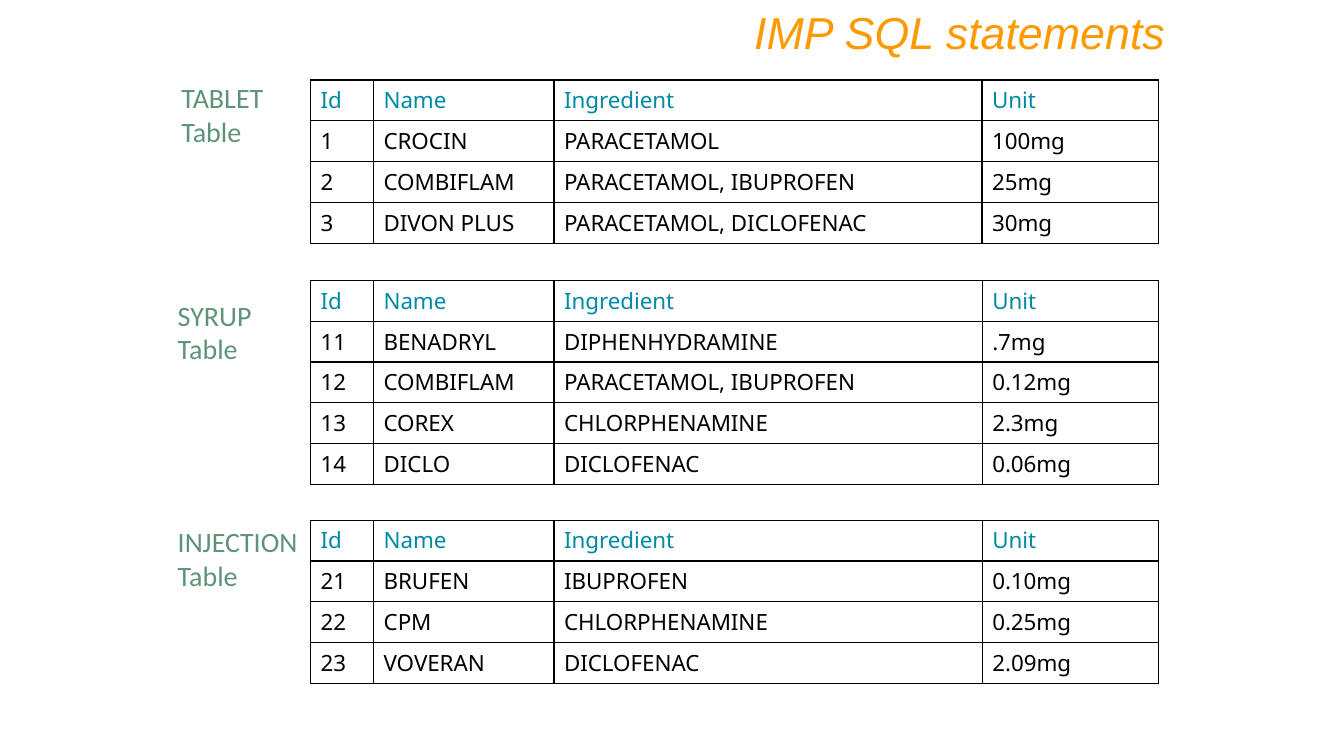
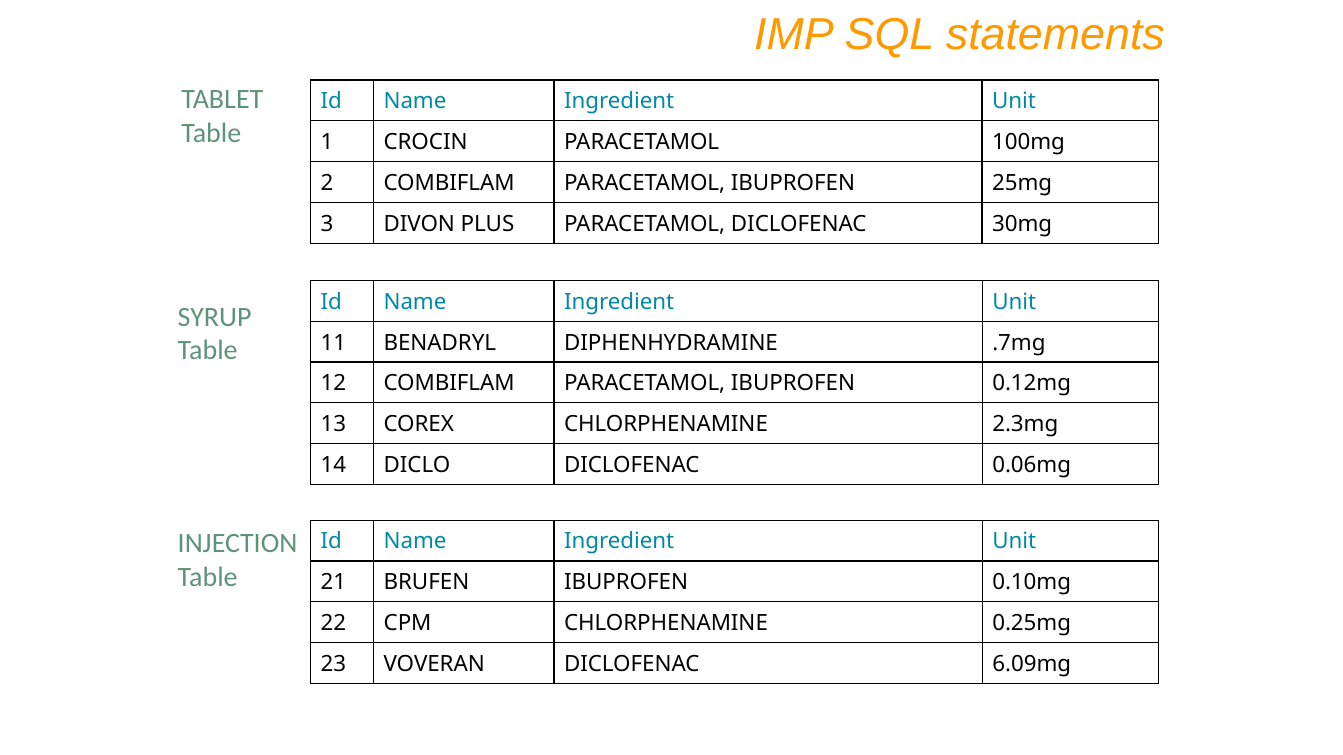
2.09mg: 2.09mg -> 6.09mg
